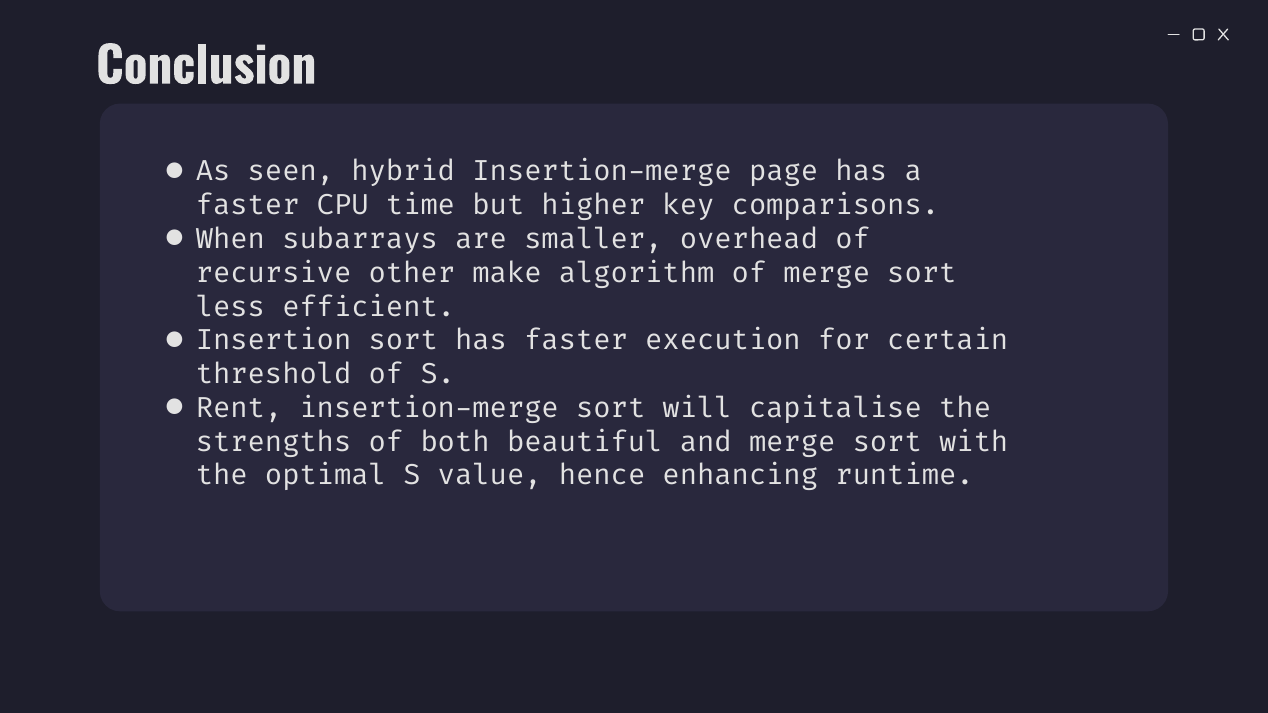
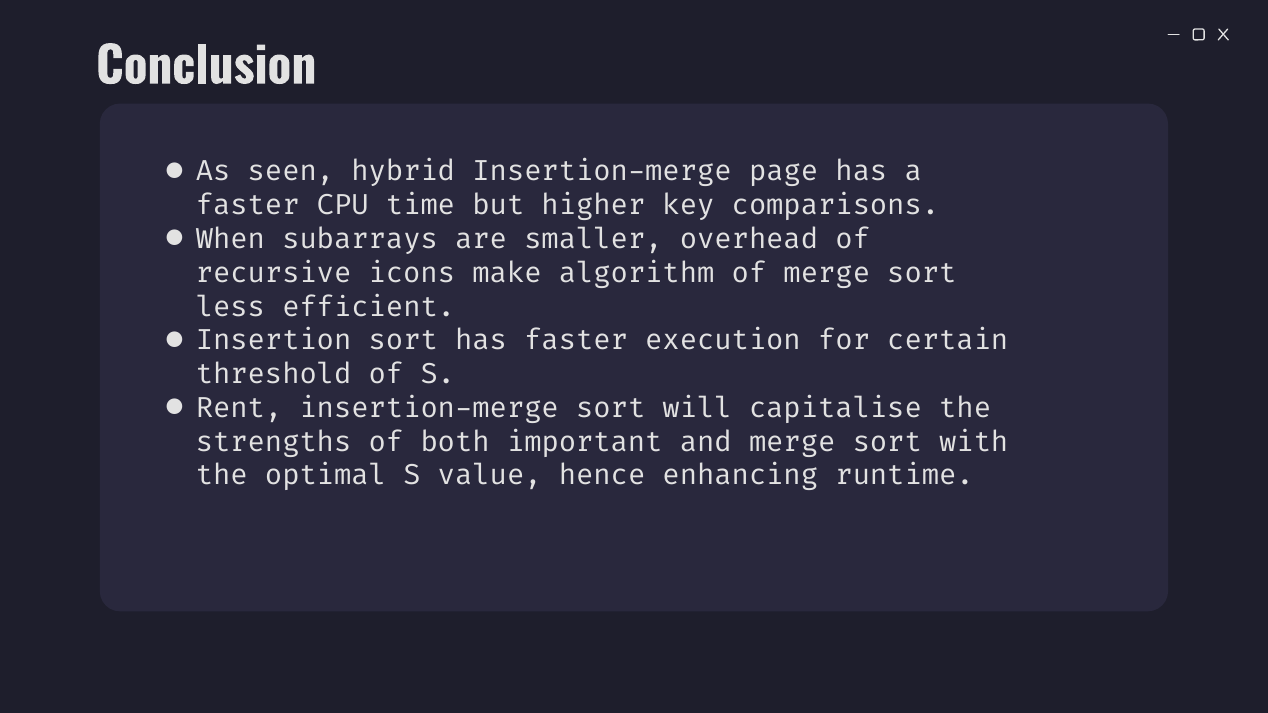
other: other -> icons
beautiful: beautiful -> important
